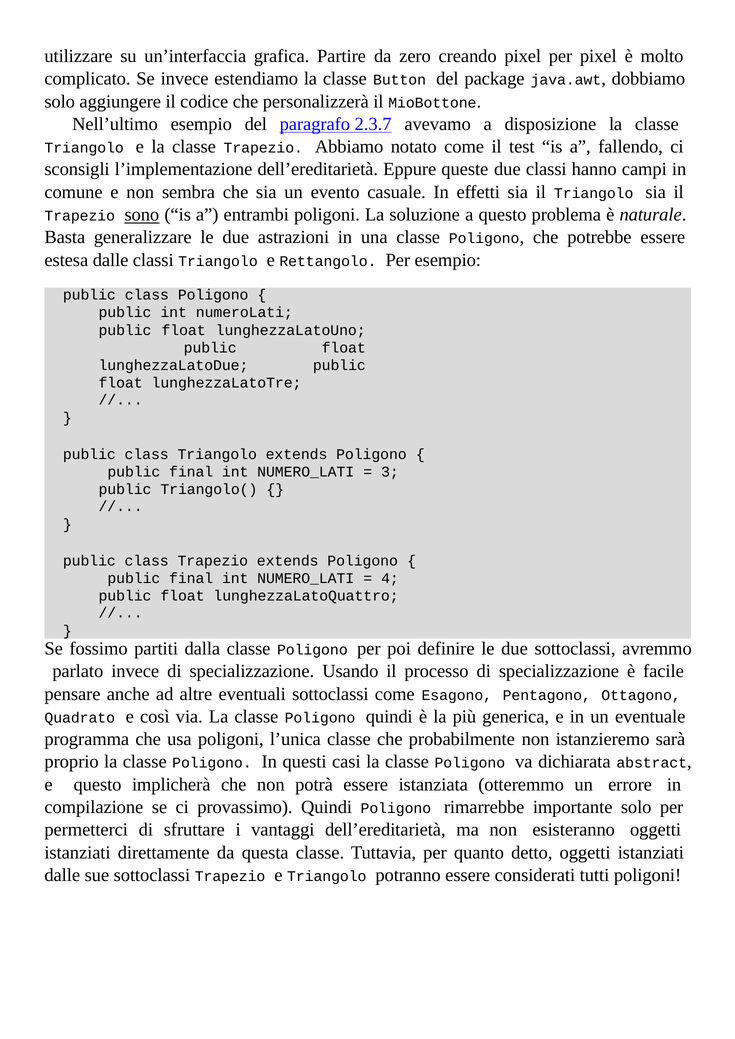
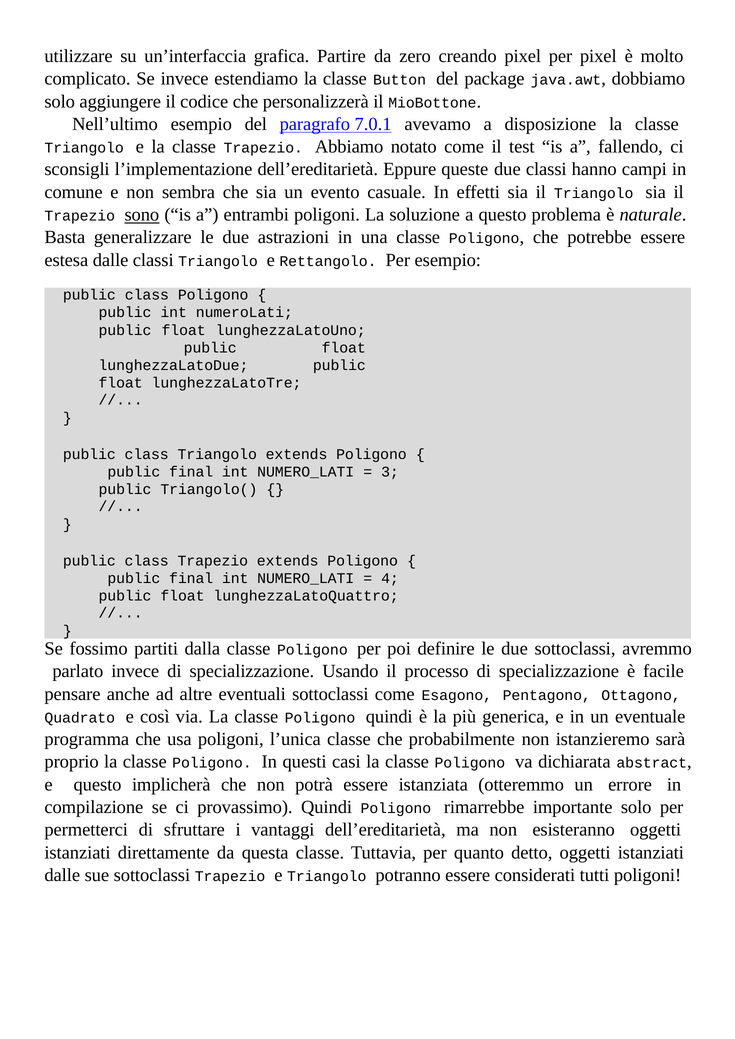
2.3.7: 2.3.7 -> 7.0.1
